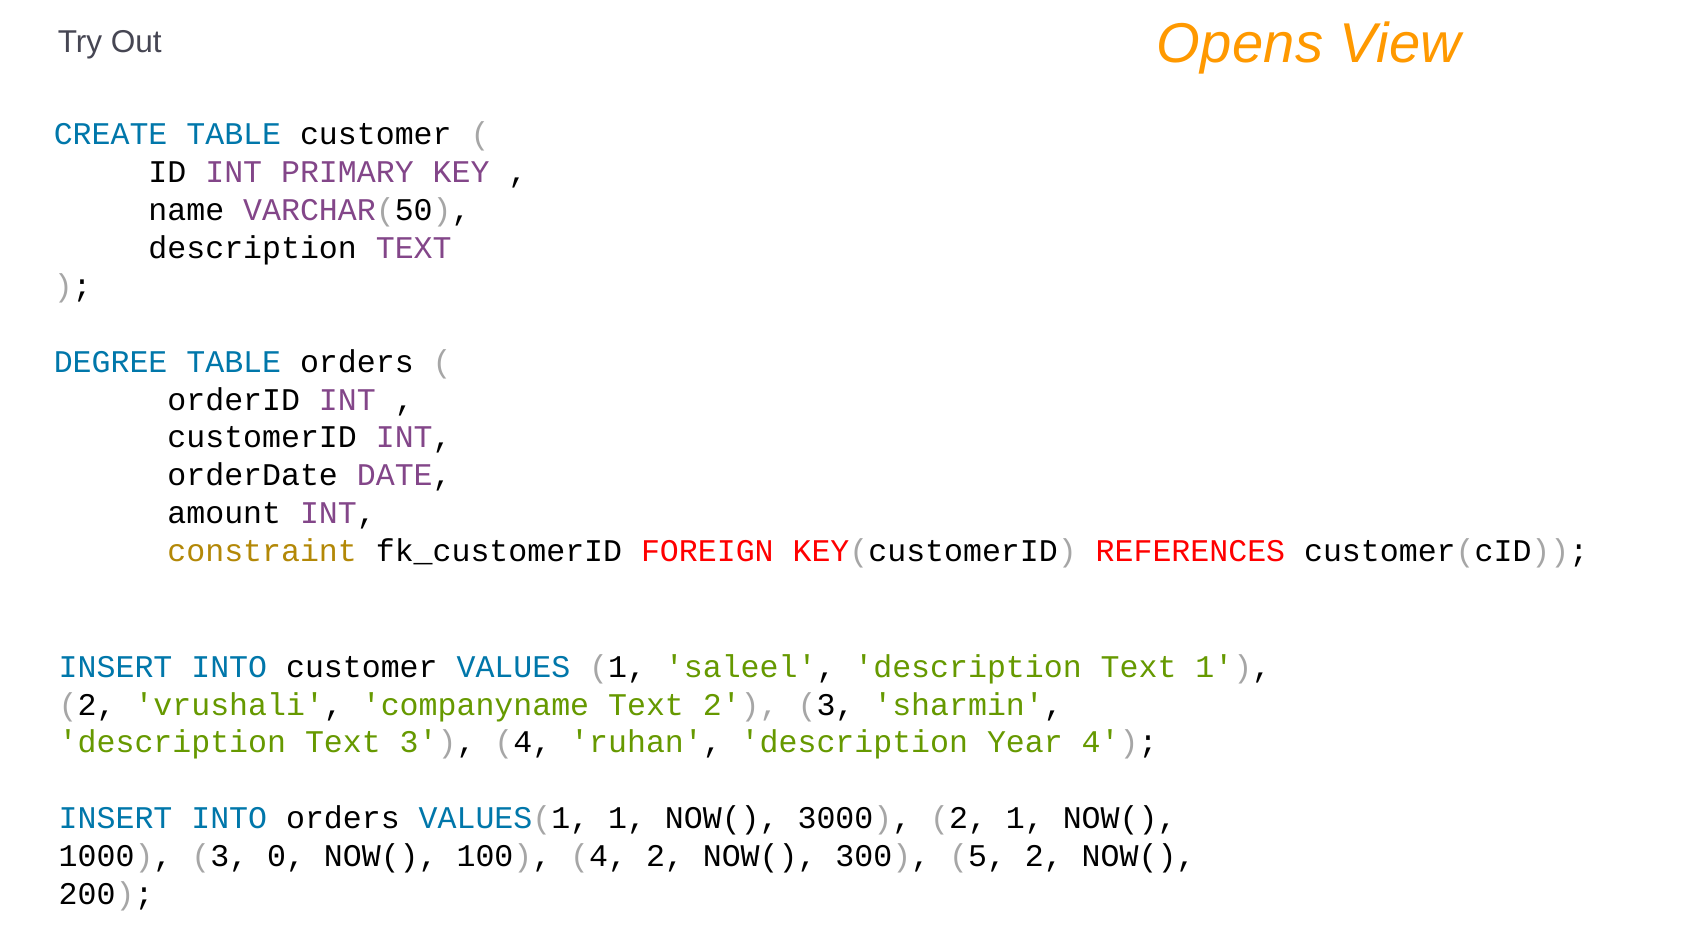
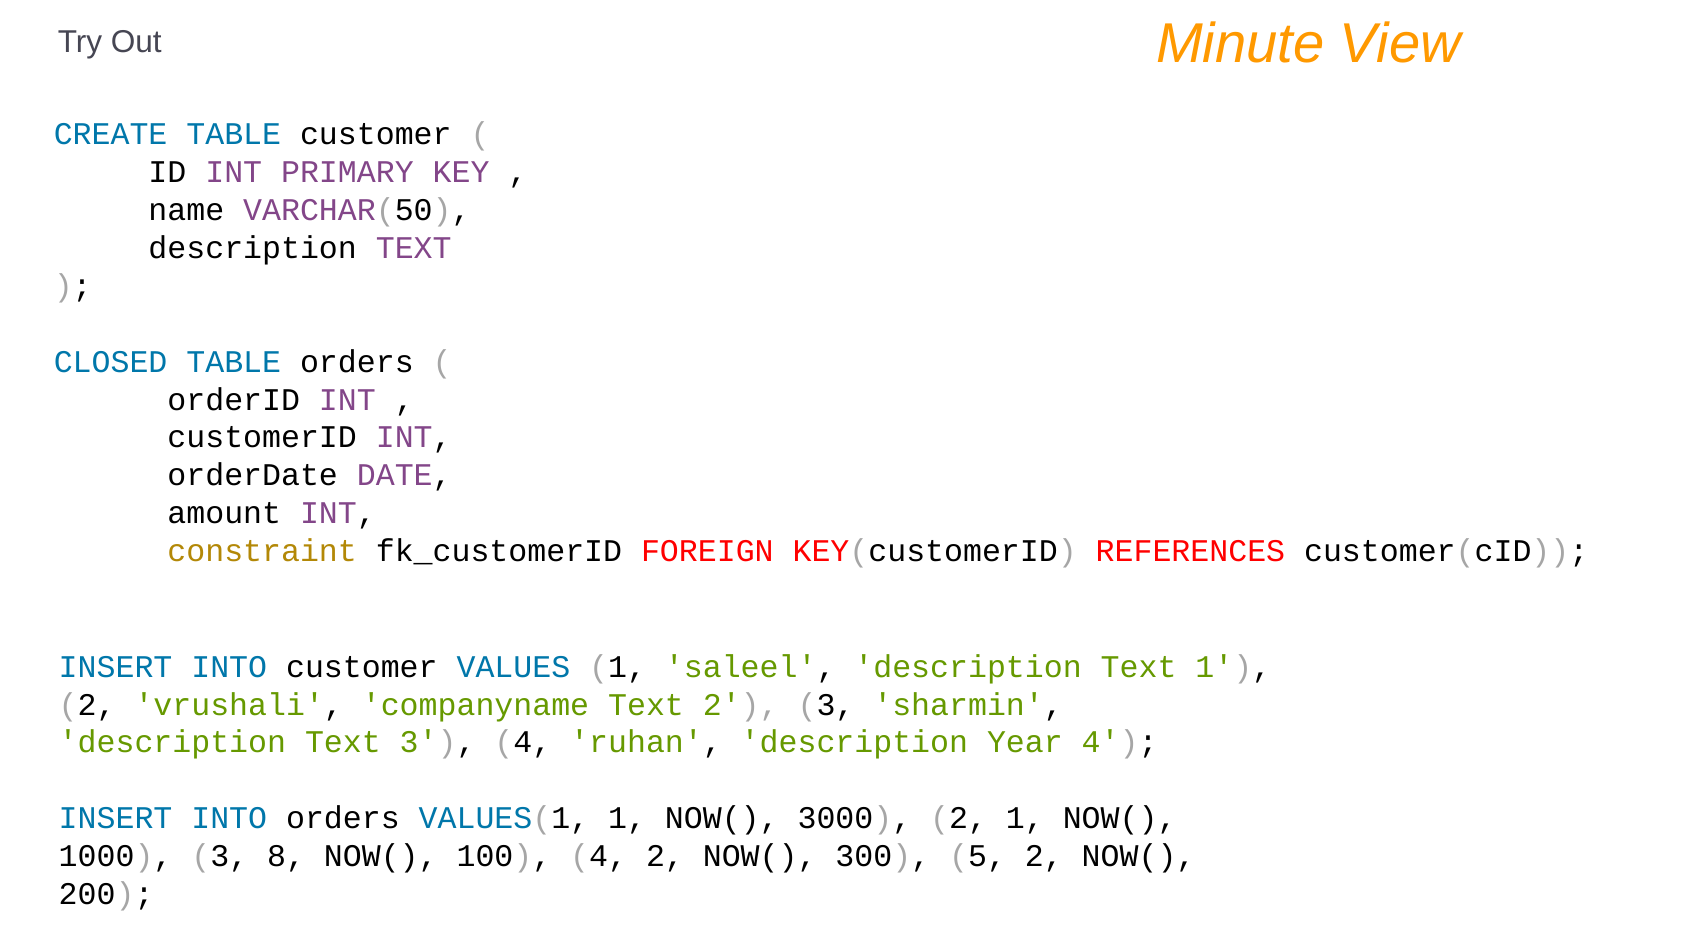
Opens: Opens -> Minute
DEGREE: DEGREE -> CLOSED
0: 0 -> 8
